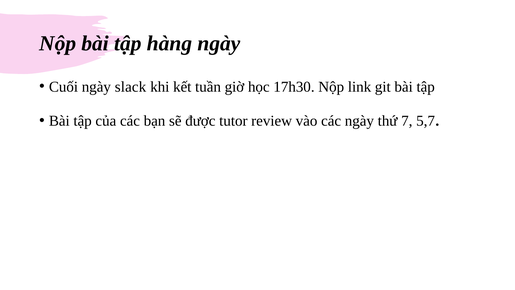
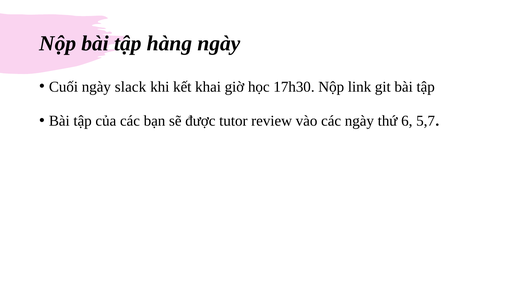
tuần: tuần -> khai
7: 7 -> 6
